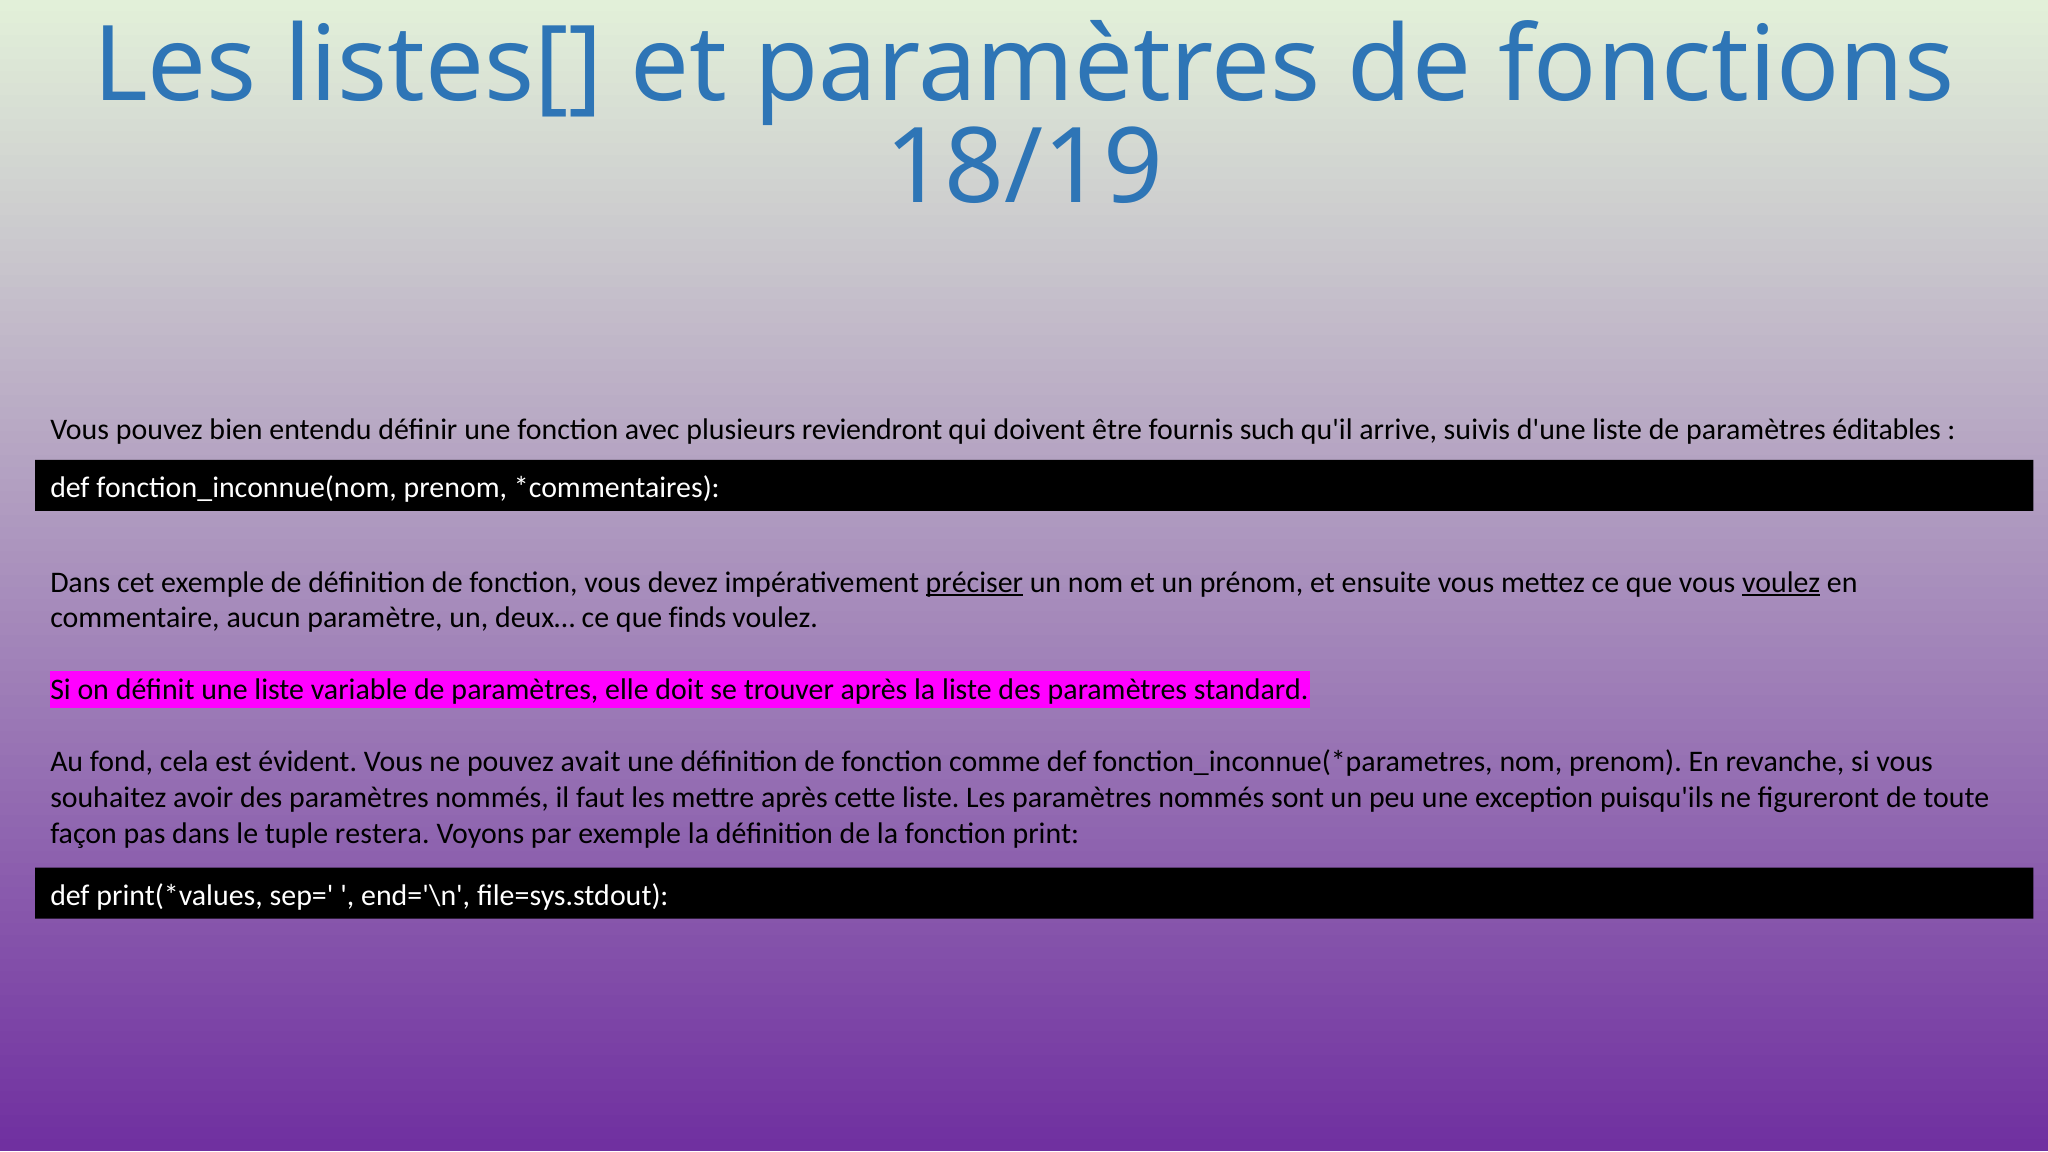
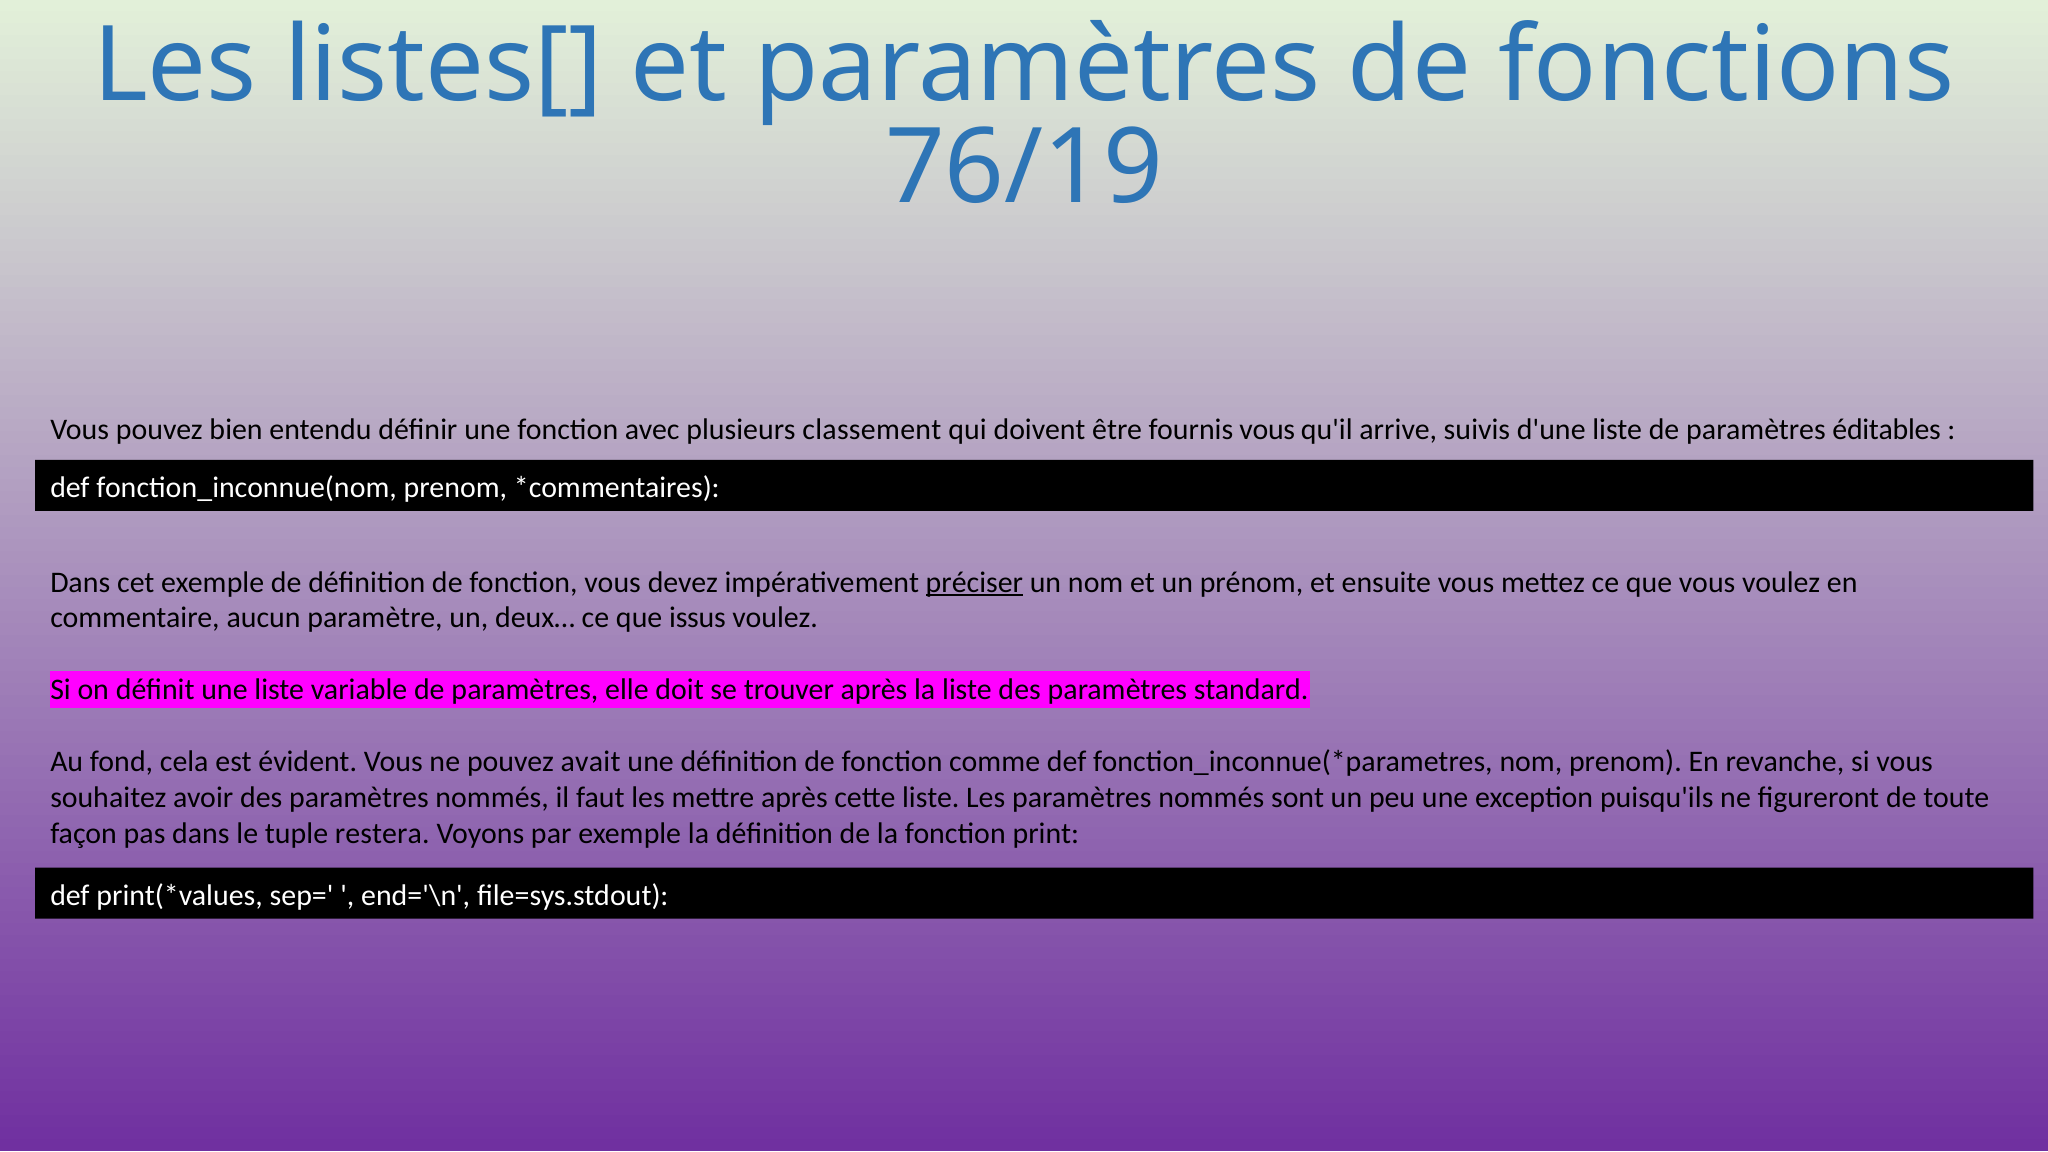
18/19: 18/19 -> 76/19
reviendront: reviendront -> classement
fournis such: such -> vous
voulez at (1781, 582) underline: present -> none
finds: finds -> issus
